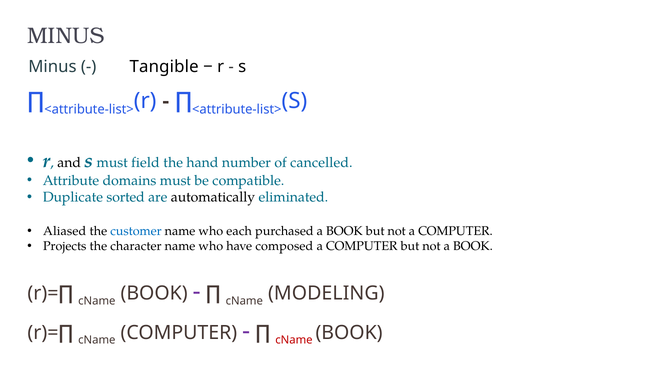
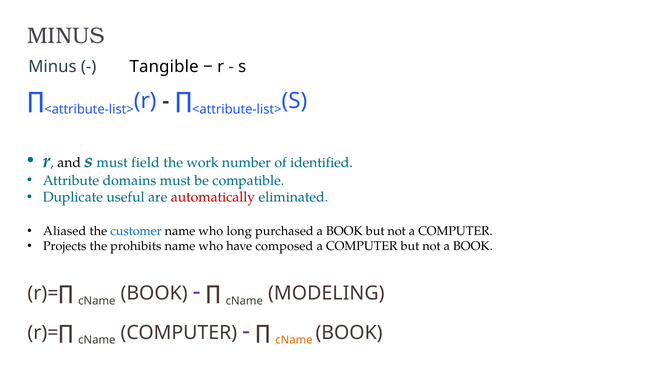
hand: hand -> work
cancelled: cancelled -> identified
sorted: sorted -> useful
automatically colour: black -> red
each: each -> long
character: character -> prohibits
cName at (294, 340) colour: red -> orange
